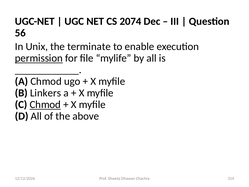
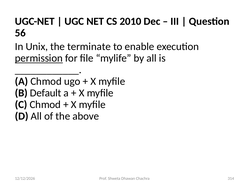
2074: 2074 -> 2010
Linkers: Linkers -> Default
Chmod at (45, 105) underline: present -> none
